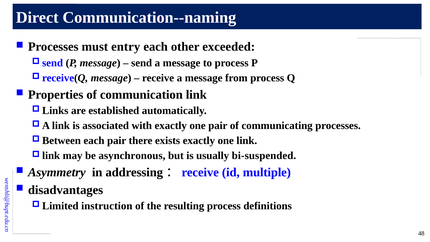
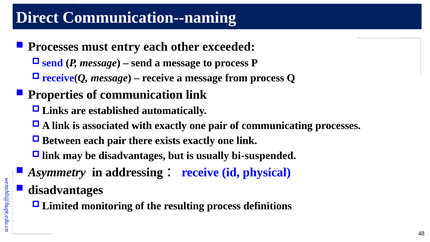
be asynchronous: asynchronous -> disadvantages
multiple: multiple -> physical
instruction: instruction -> monitoring
